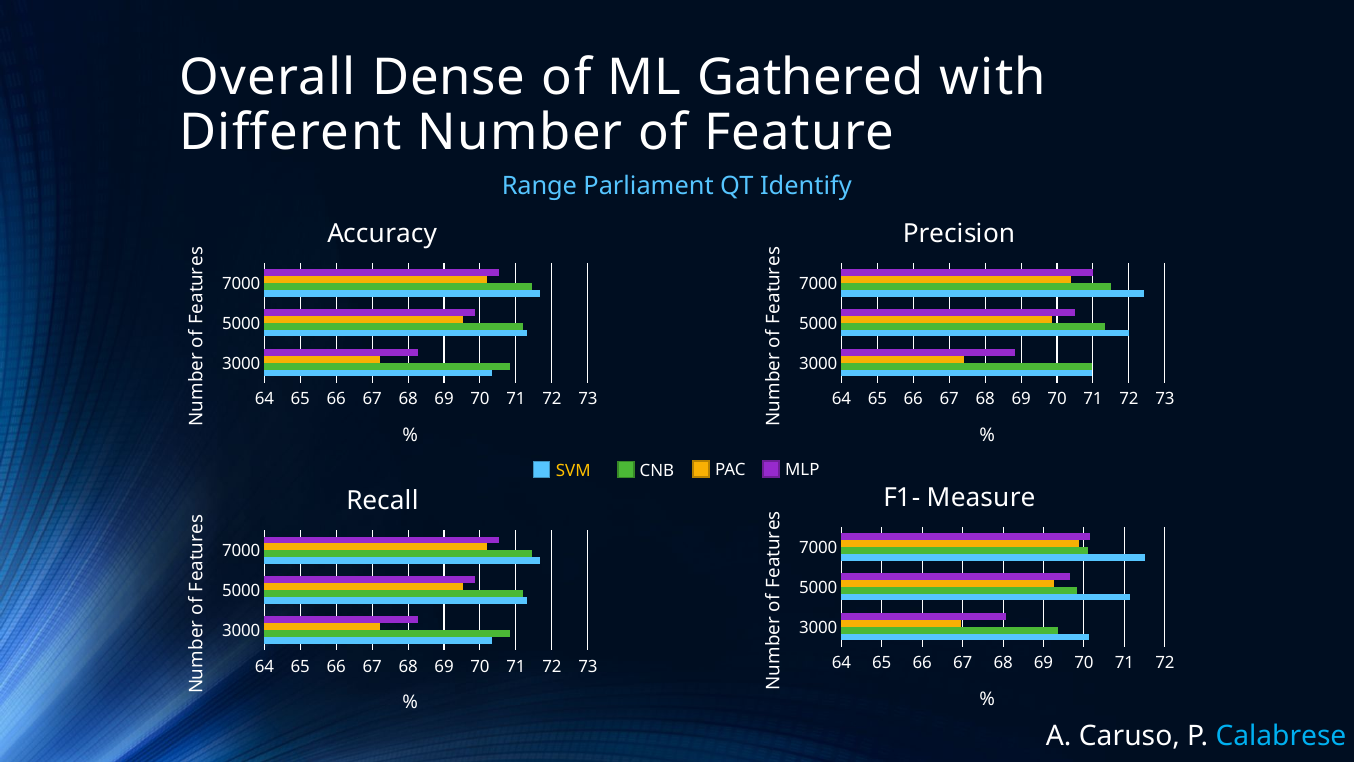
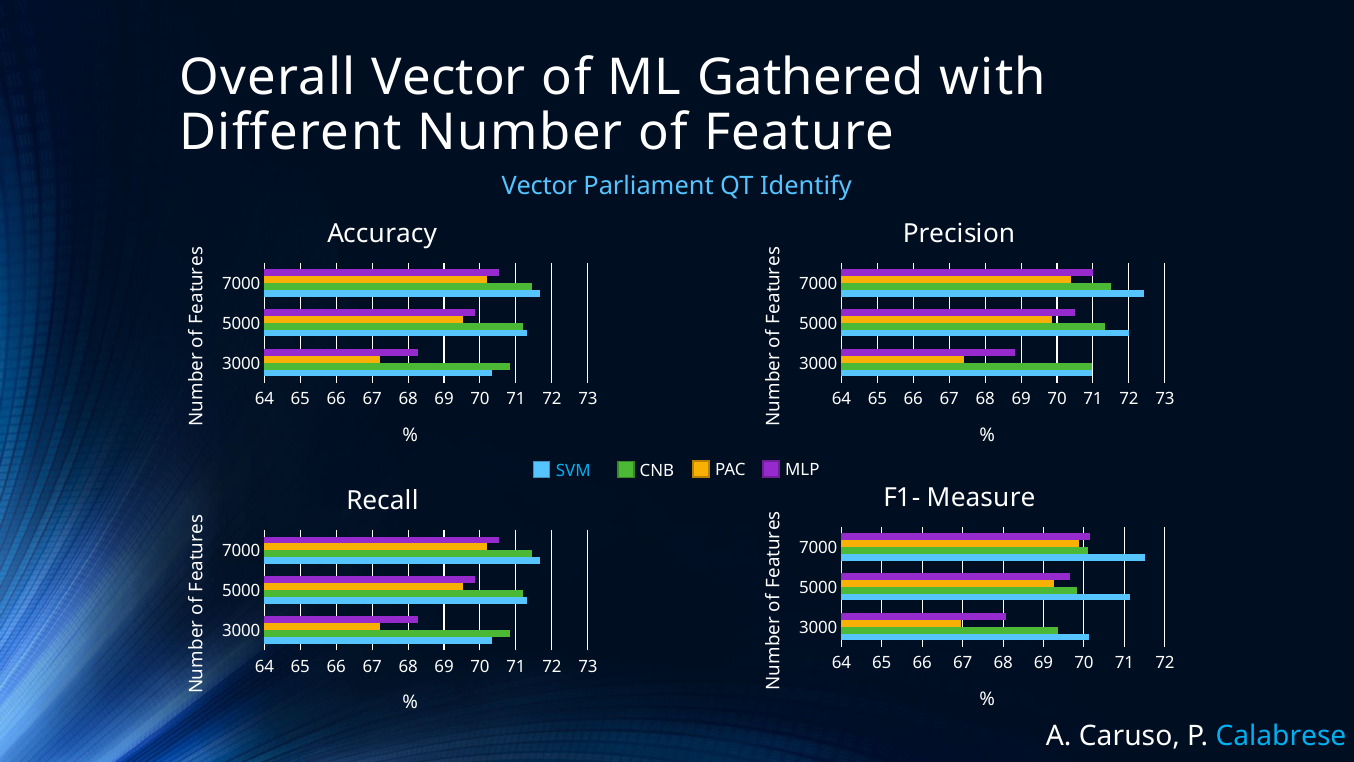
Overall Dense: Dense -> Vector
Range at (539, 186): Range -> Vector
SVM colour: yellow -> light blue
